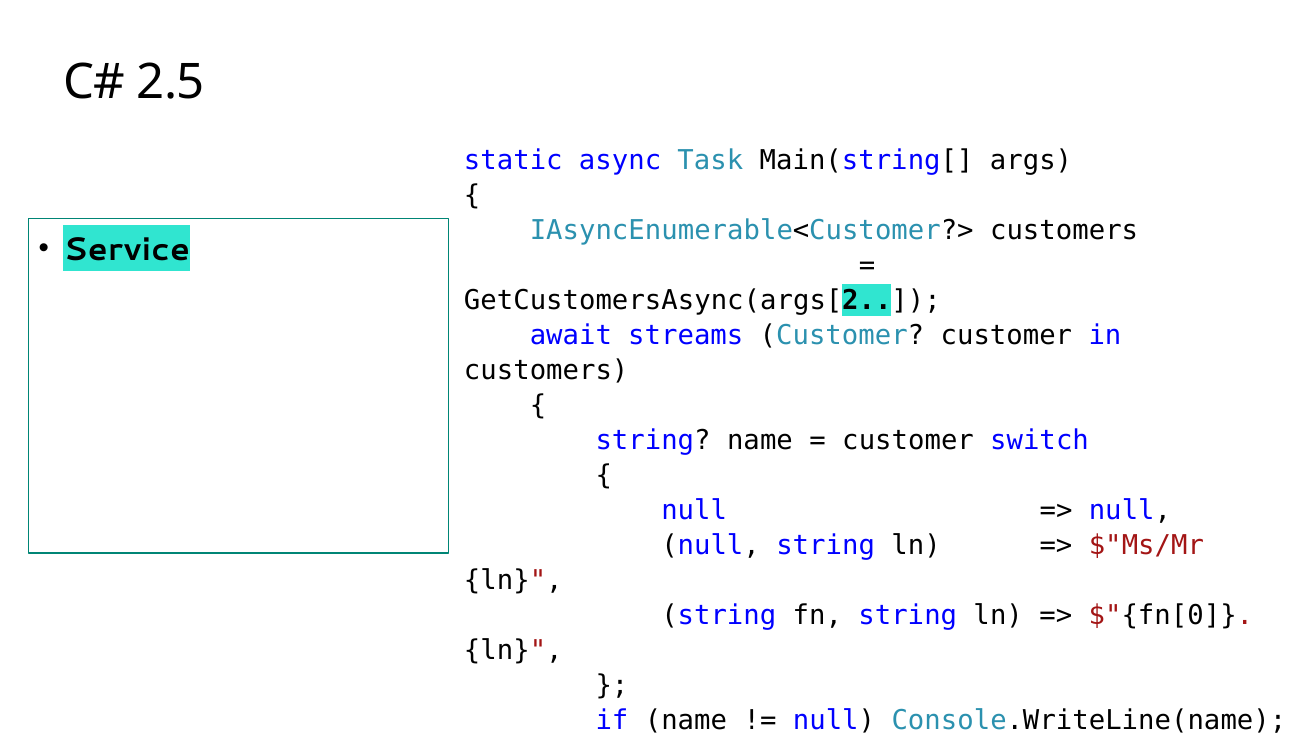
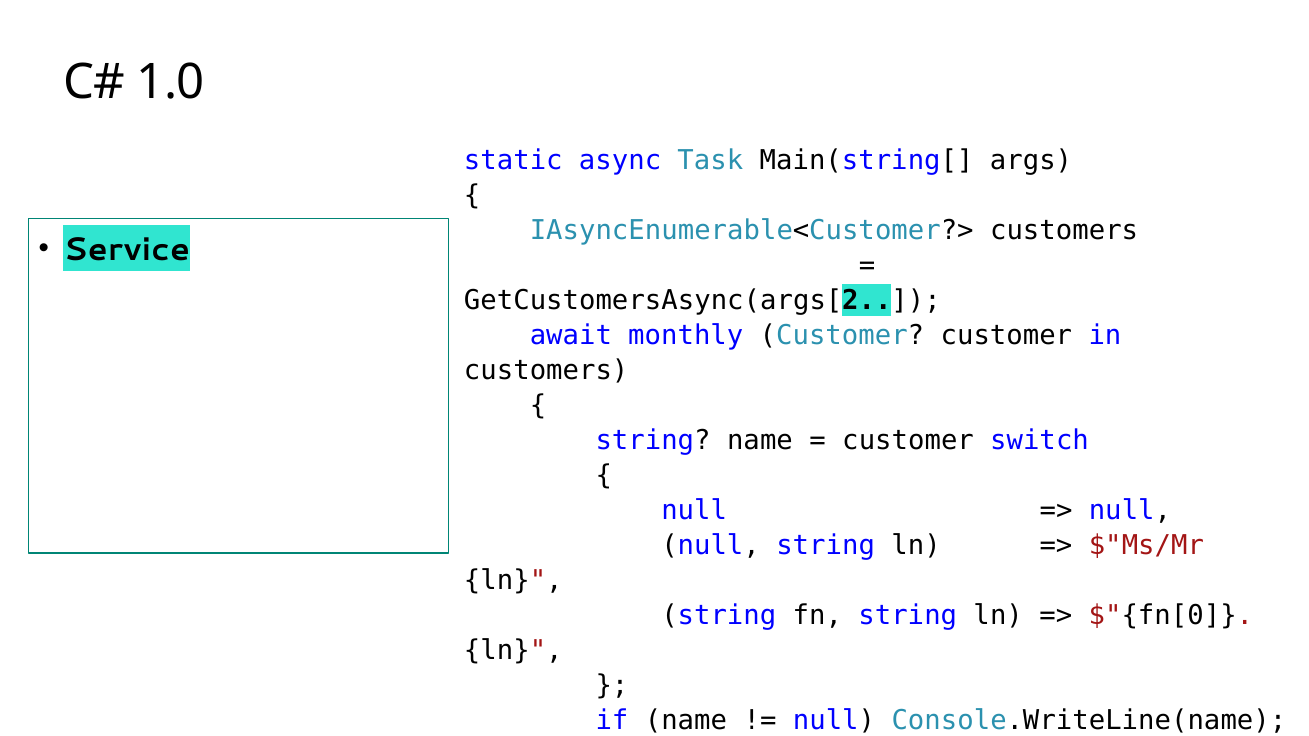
2.5: 2.5 -> 1.0
streams: streams -> monthly
